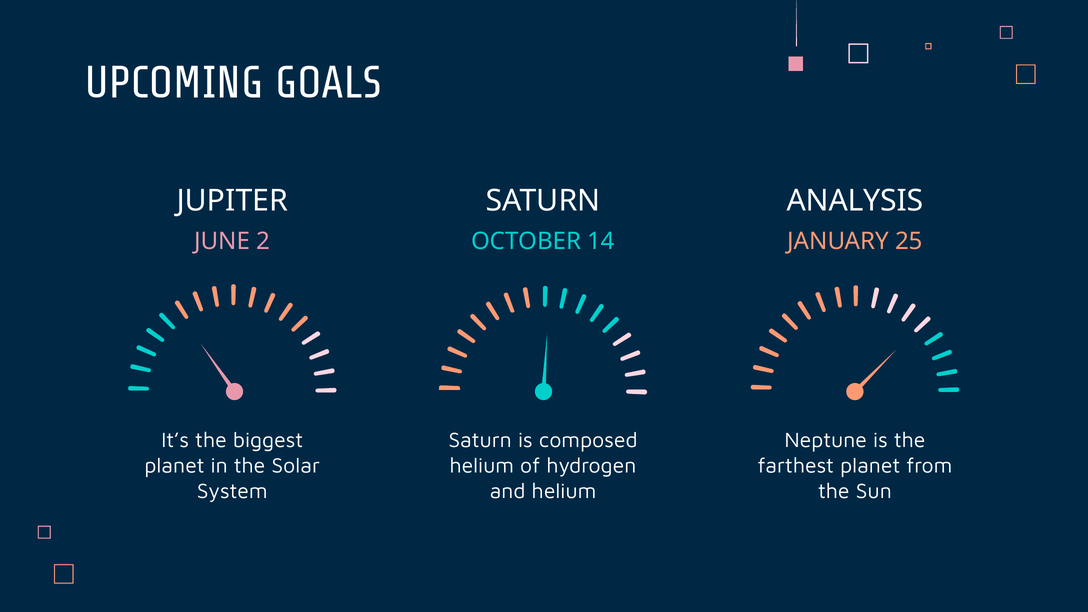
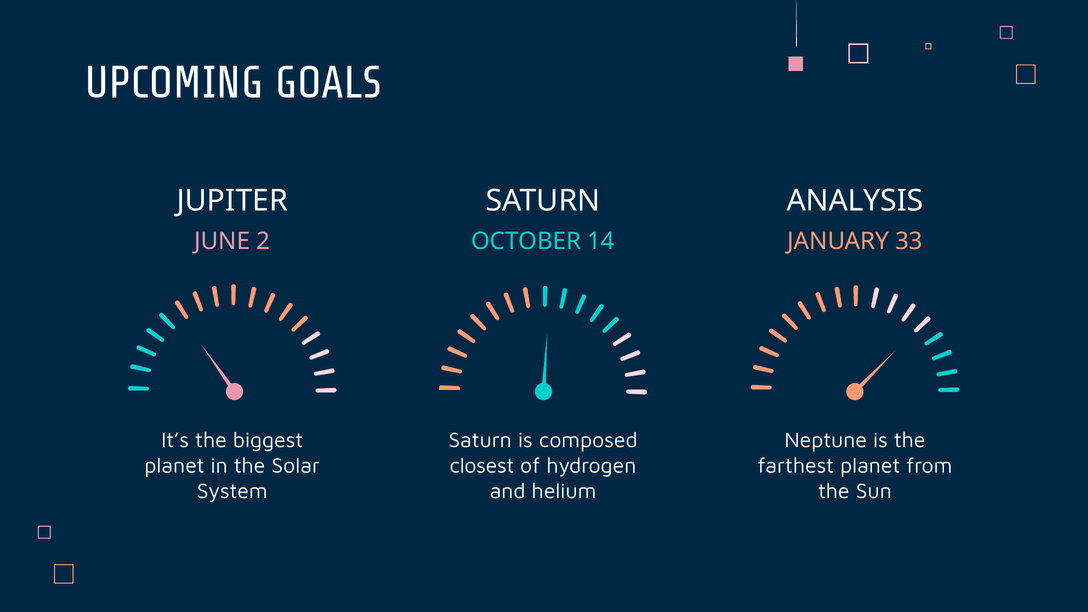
25: 25 -> 33
helium at (482, 466): helium -> closest
